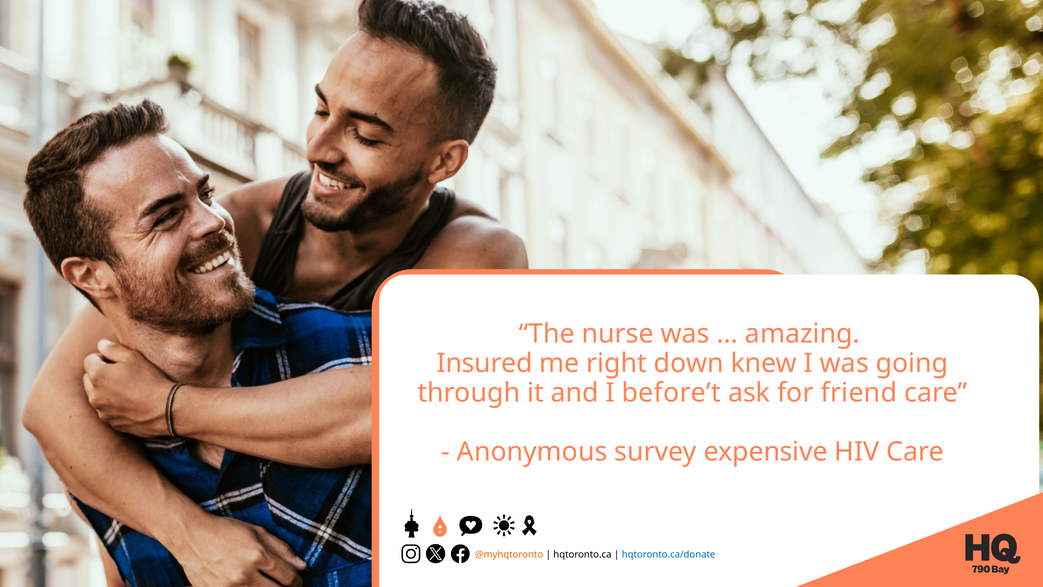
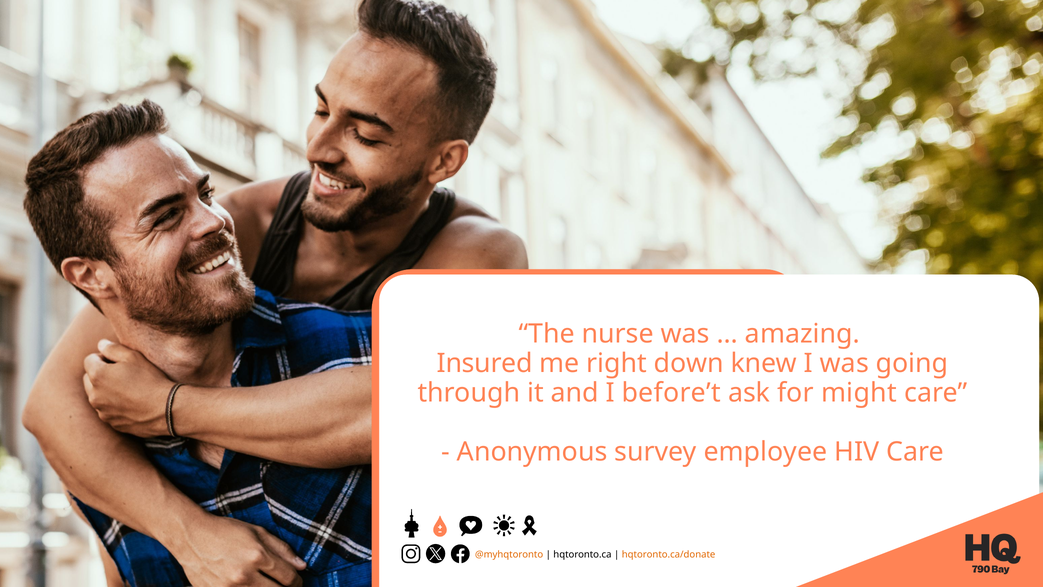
friend: friend -> might
expensive: expensive -> employee
hqtoronto.ca/donate colour: blue -> orange
